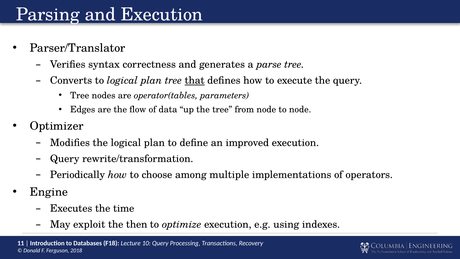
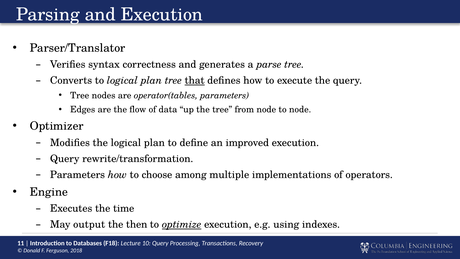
Periodically at (78, 175): Periodically -> Parameters
exploit: exploit -> output
optimize underline: none -> present
